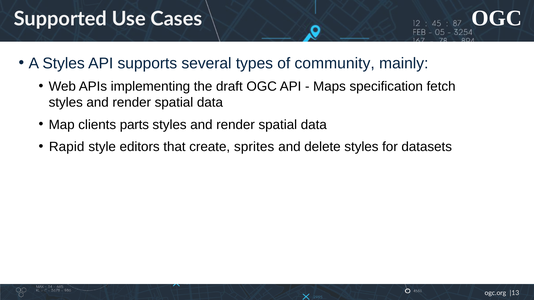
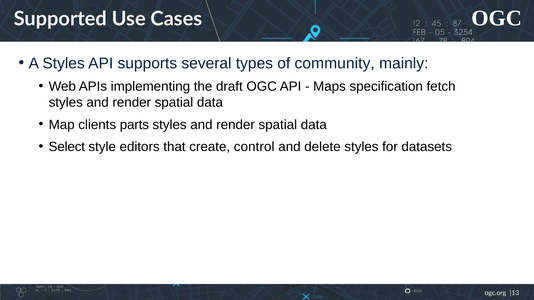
Rapid: Rapid -> Select
sprites: sprites -> control
